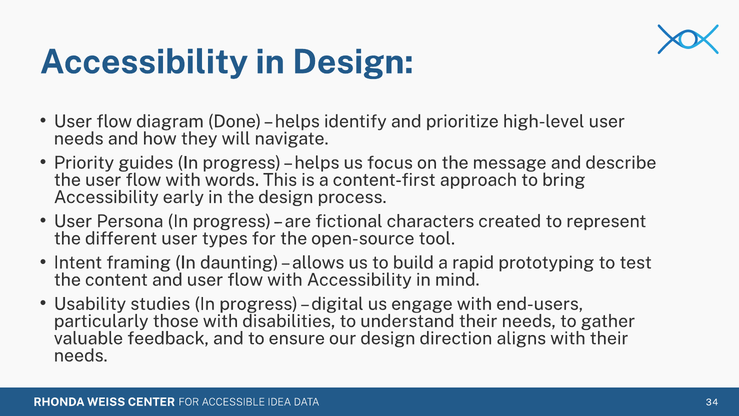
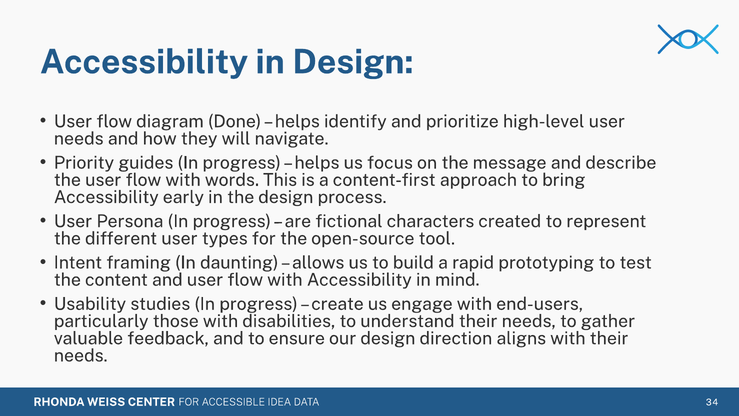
digital: digital -> create
